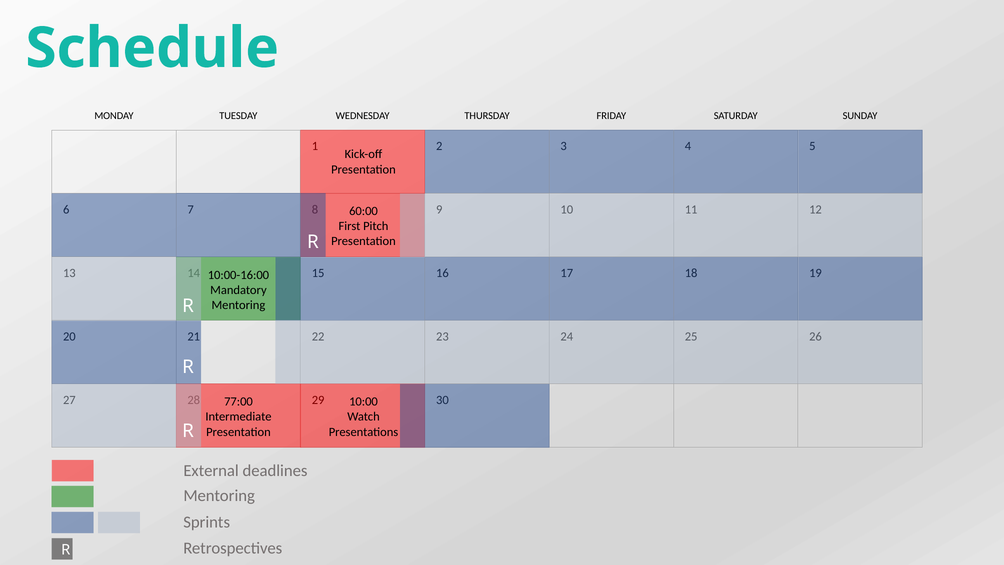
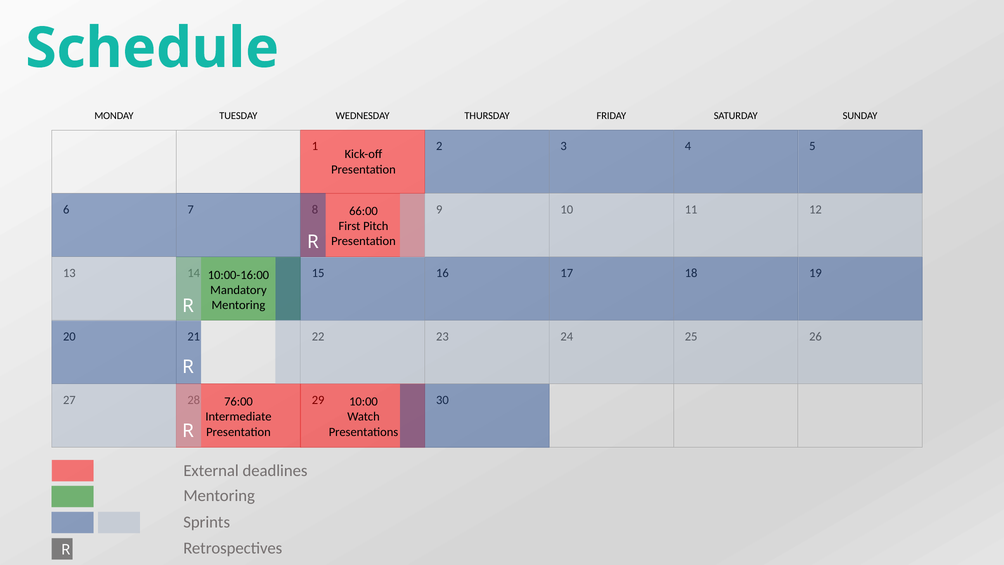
60:00: 60:00 -> 66:00
77:00: 77:00 -> 76:00
